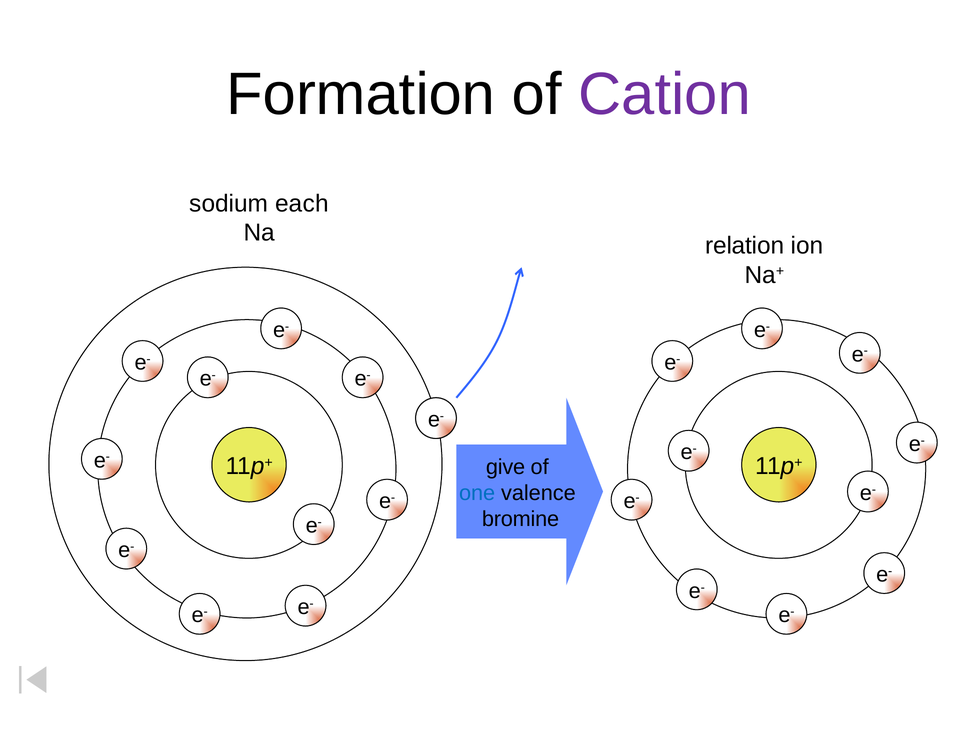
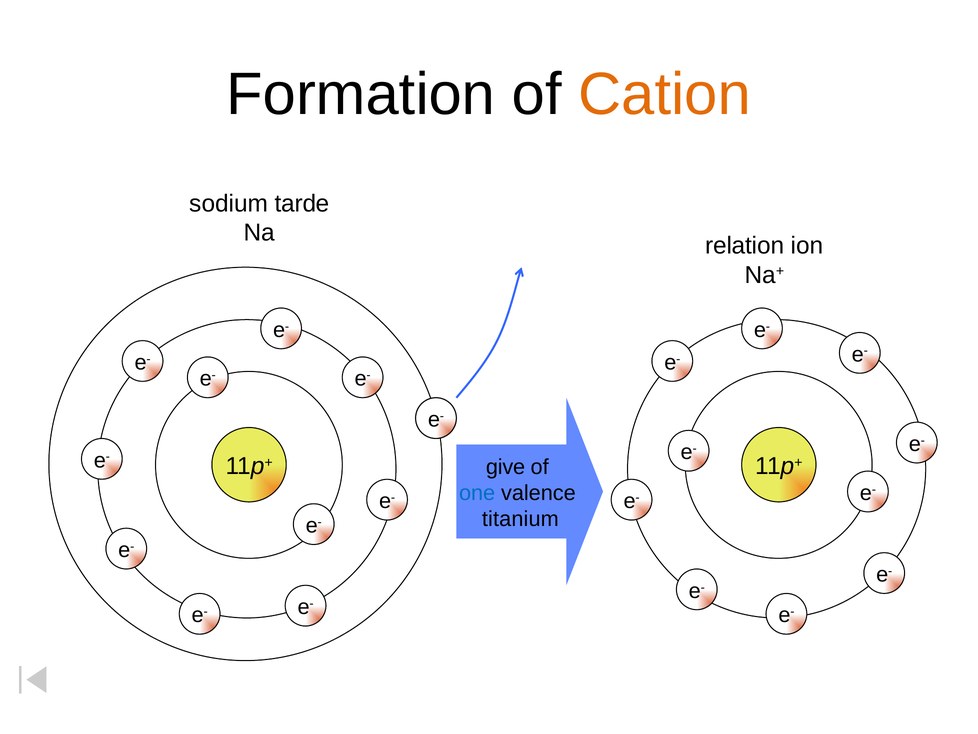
Cation colour: purple -> orange
each: each -> tarde
bromine: bromine -> titanium
